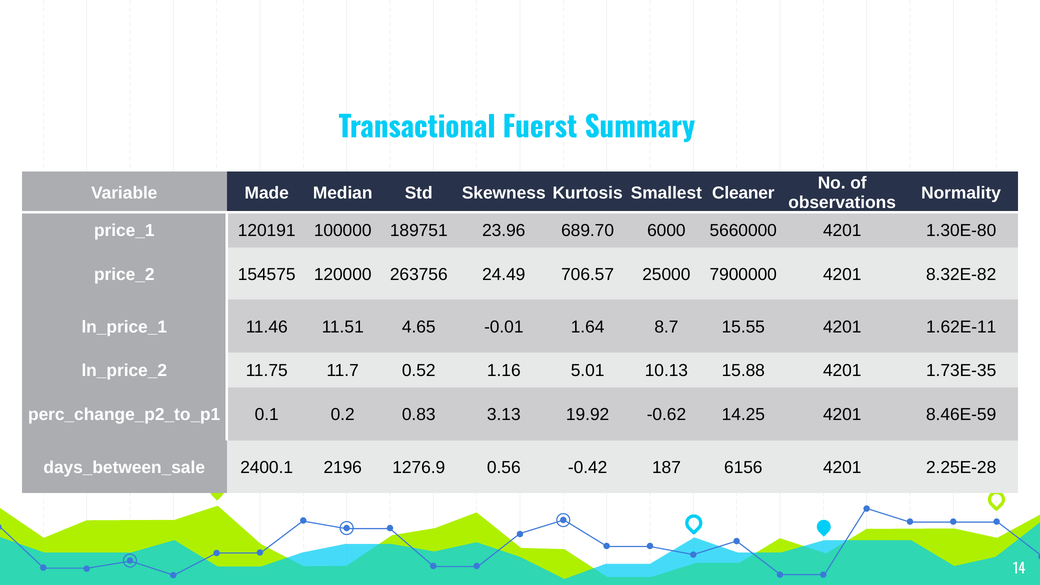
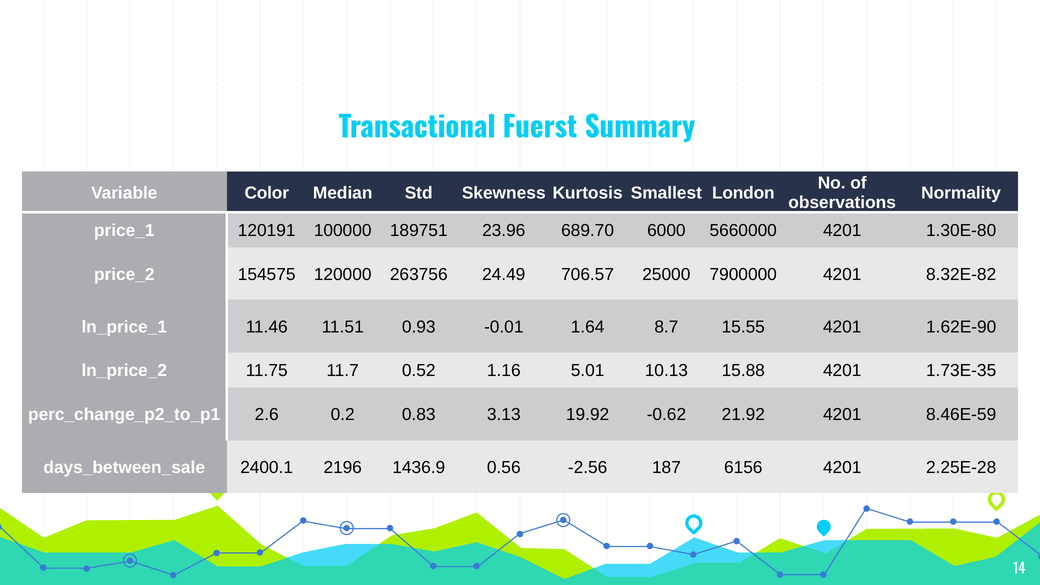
Made: Made -> Color
Cleaner: Cleaner -> London
4.65: 4.65 -> 0.93
1.62E-11: 1.62E-11 -> 1.62E-90
0.1: 0.1 -> 2.6
14.25: 14.25 -> 21.92
1276.9: 1276.9 -> 1436.9
-0.42: -0.42 -> -2.56
